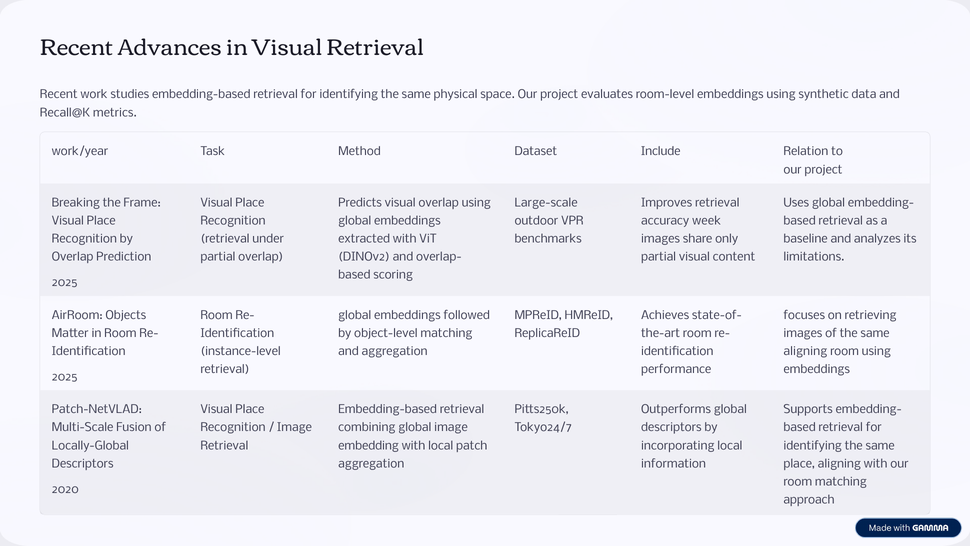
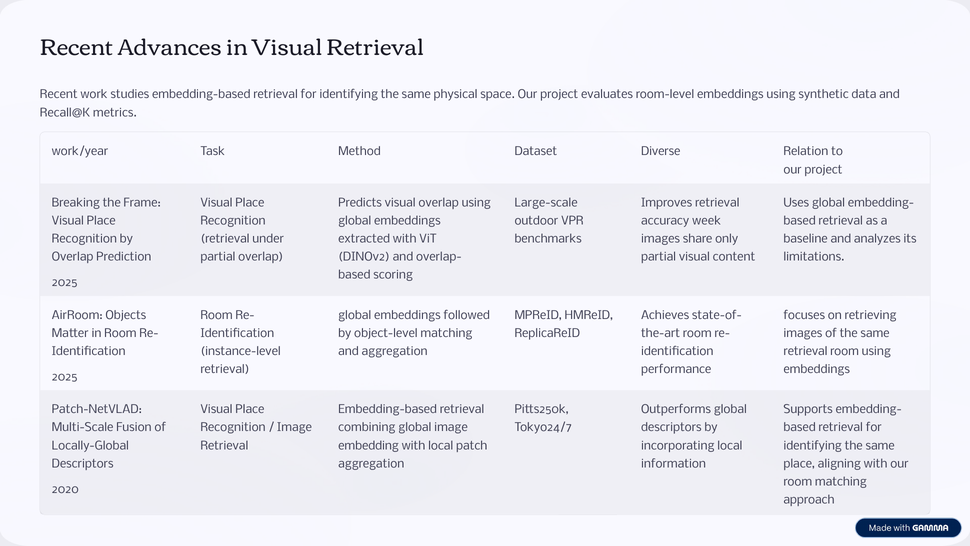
Include: Include -> Diverse
aligning at (805, 351): aligning -> retrieval
